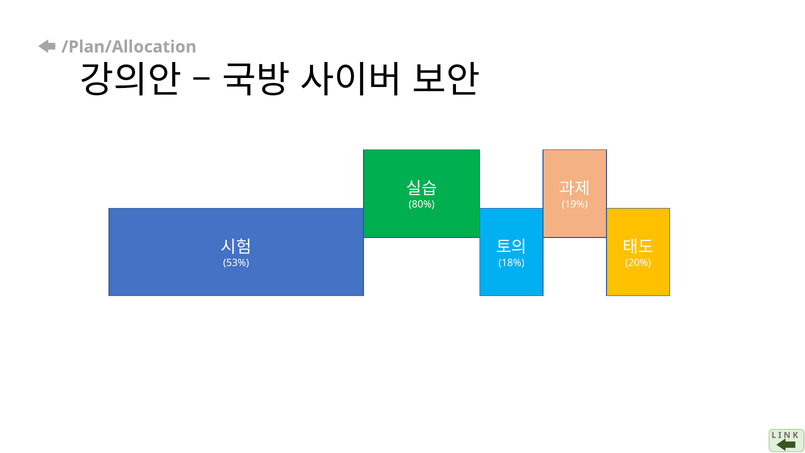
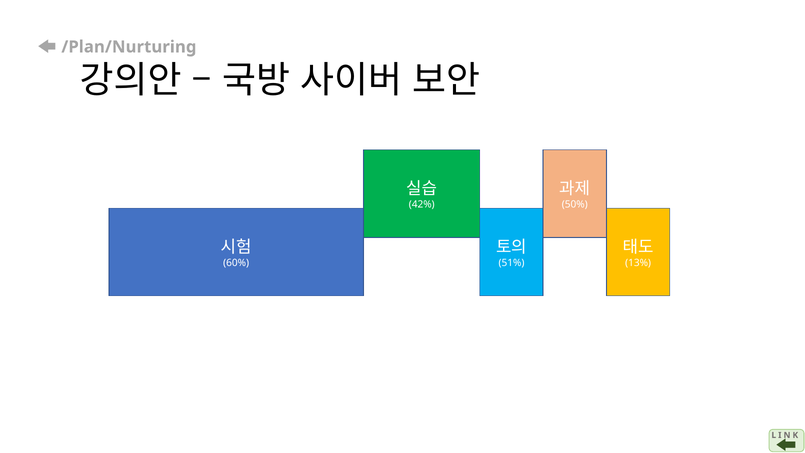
/Plan/Allocation: /Plan/Allocation -> /Plan/Nurturing
80%: 80% -> 42%
19%: 19% -> 50%
53%: 53% -> 60%
18%: 18% -> 51%
20%: 20% -> 13%
